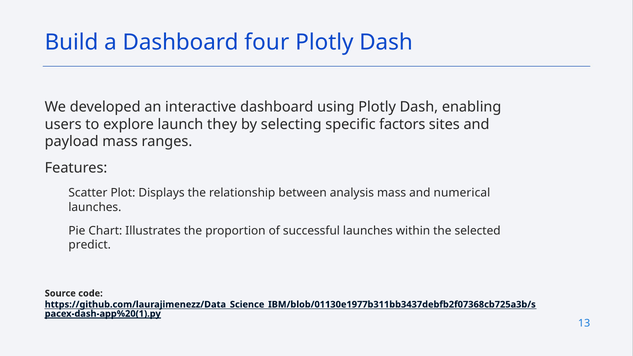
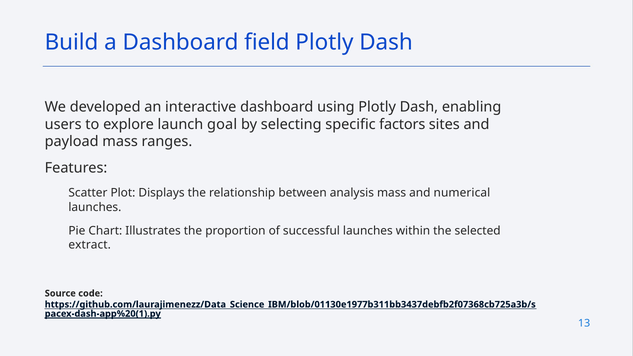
four: four -> field
they: they -> goal
predict: predict -> extract
